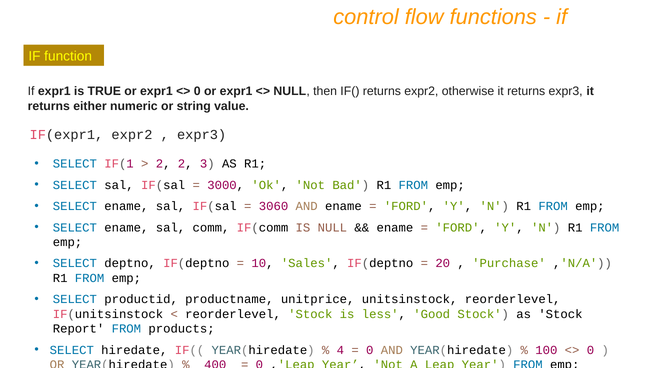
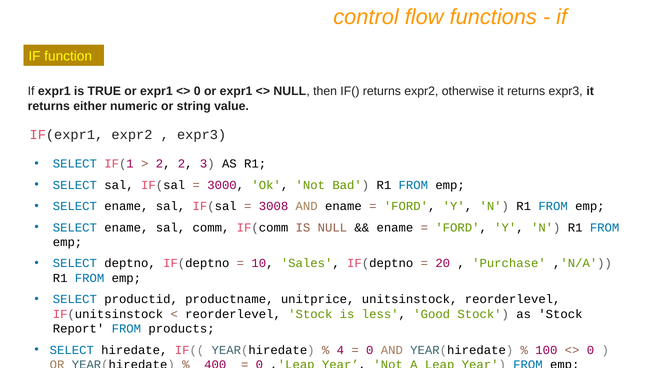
3060: 3060 -> 3008
